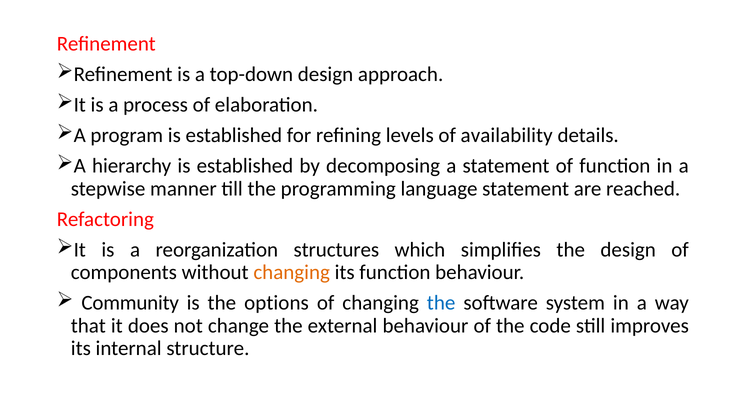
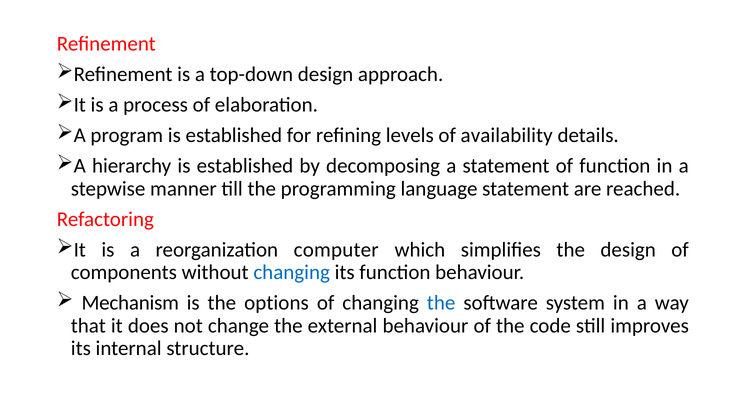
structures: structures -> computer
changing at (292, 272) colour: orange -> blue
Community: Community -> Mechanism
